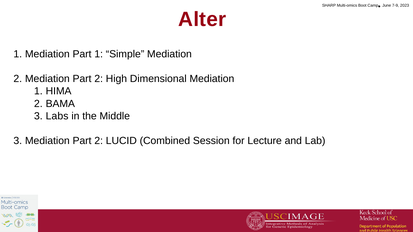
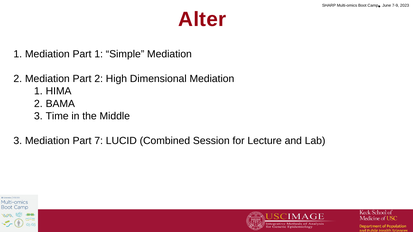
Labs: Labs -> Time
3 Mediation Part 2: 2 -> 7
